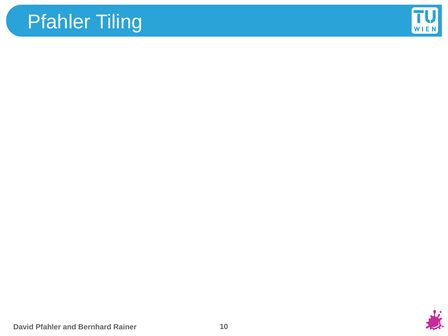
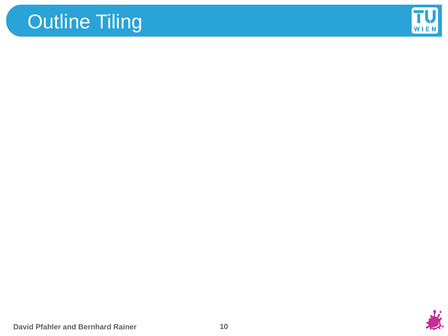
Pfahler at (59, 22): Pfahler -> Outline
